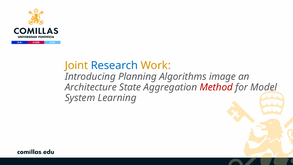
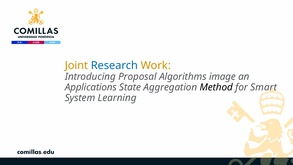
Planning: Planning -> Proposal
Architecture: Architecture -> Applications
Method colour: red -> black
Model: Model -> Smart
